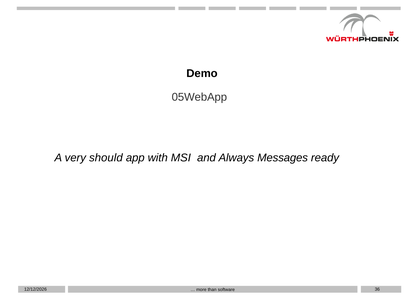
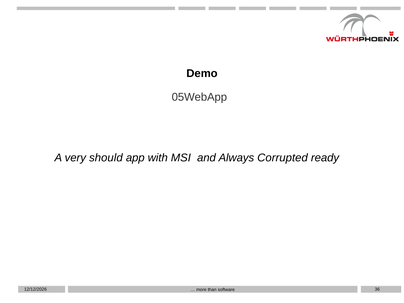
Messages: Messages -> Corrupted
